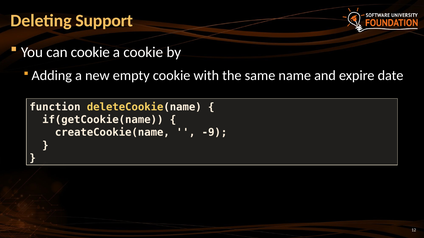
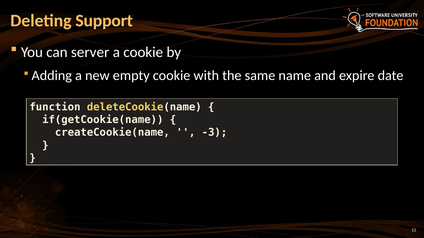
can cookie: cookie -> server
-9: -9 -> -3
